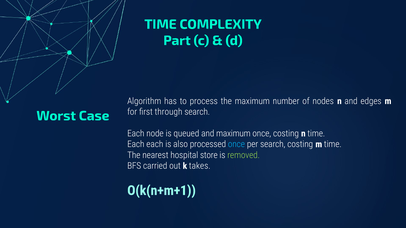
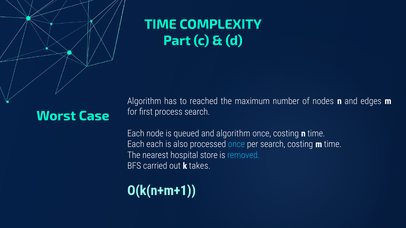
process: process -> reached
through: through -> process
and maximum: maximum -> algorithm
removed colour: light green -> light blue
